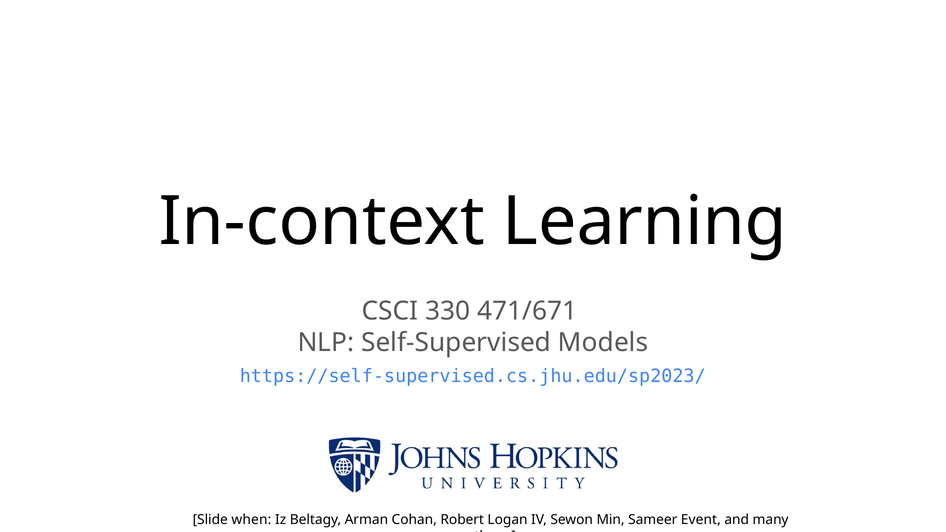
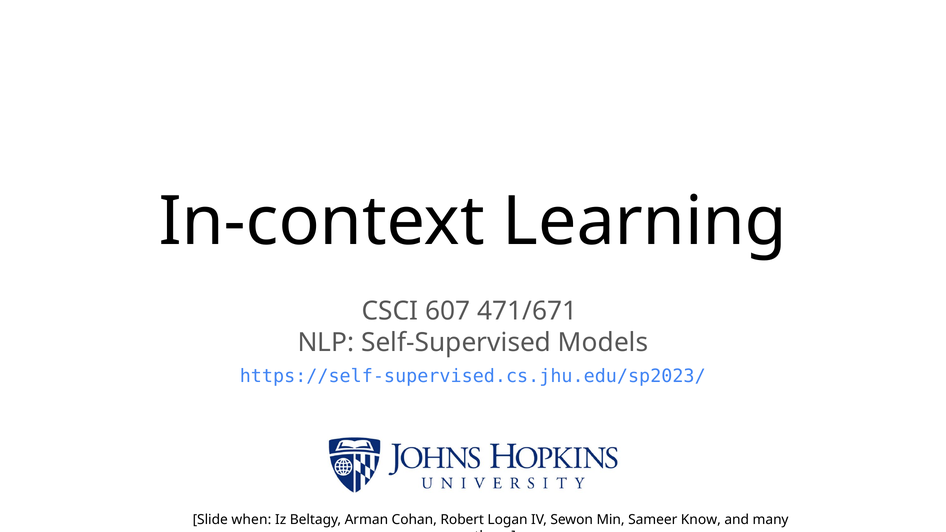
330: 330 -> 607
Event: Event -> Know
